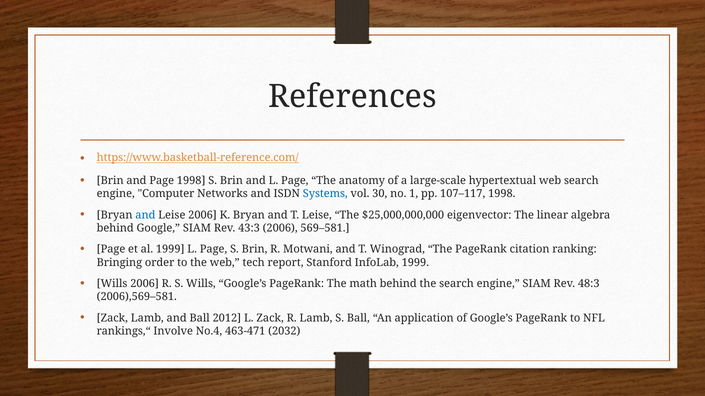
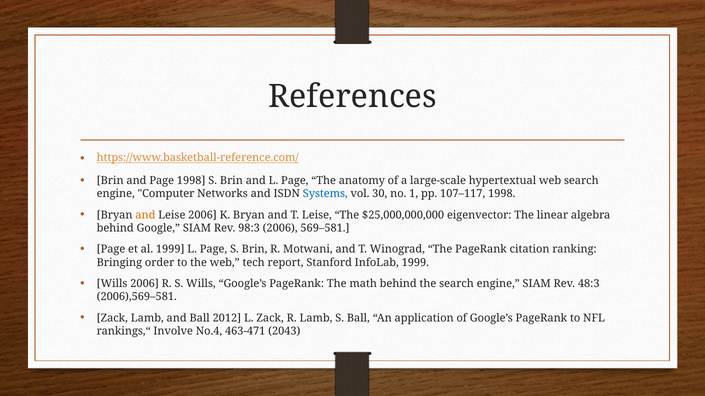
and at (145, 215) colour: blue -> orange
43:3: 43:3 -> 98:3
2032: 2032 -> 2043
